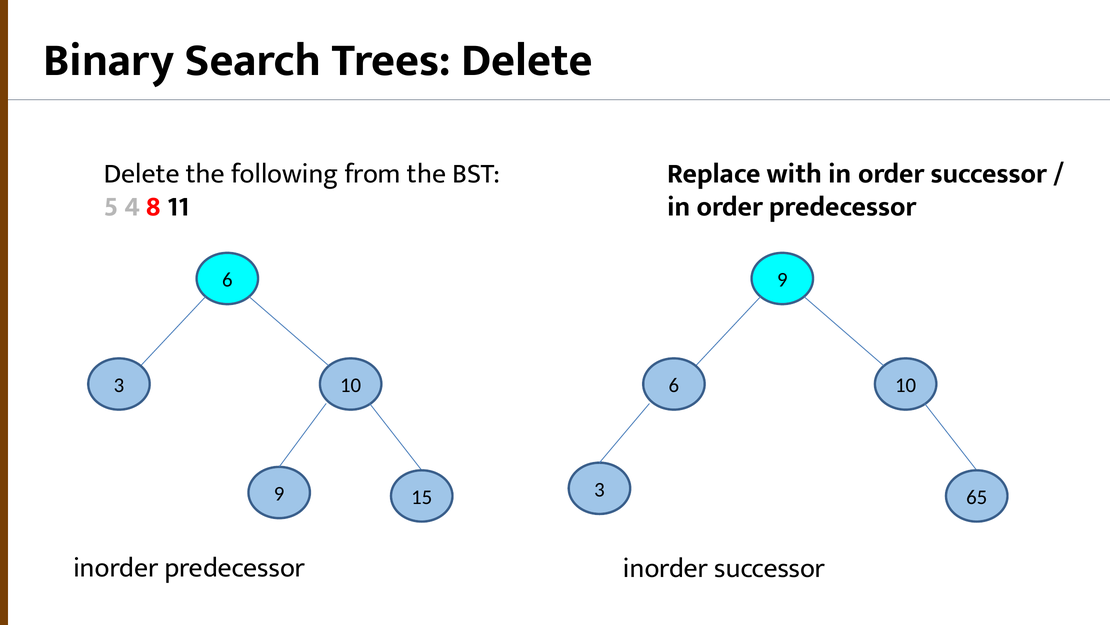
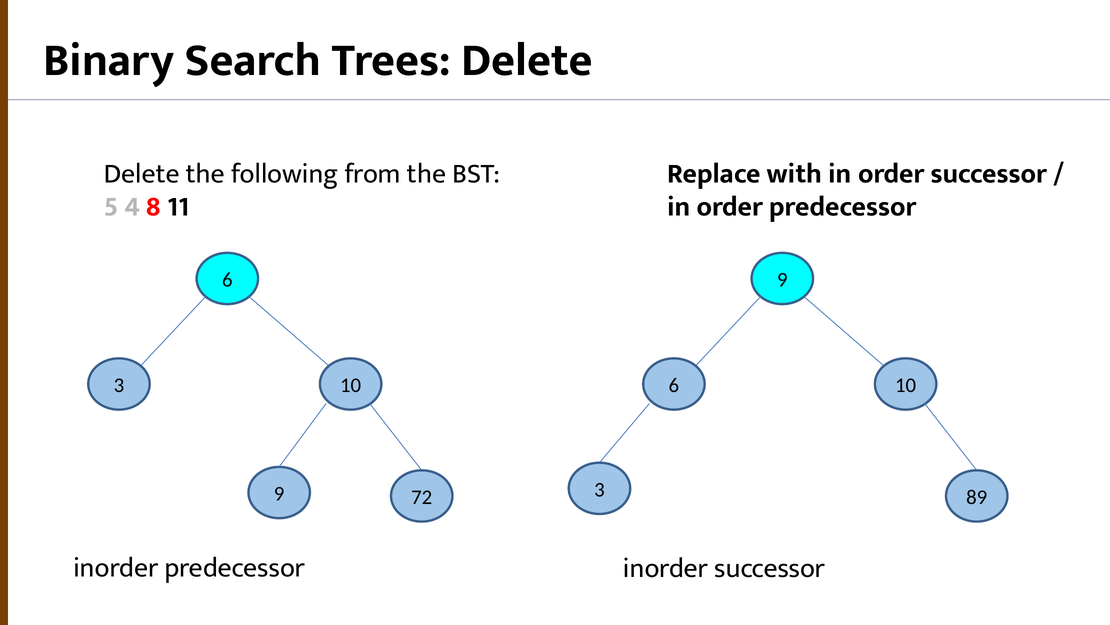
65: 65 -> 89
15: 15 -> 72
